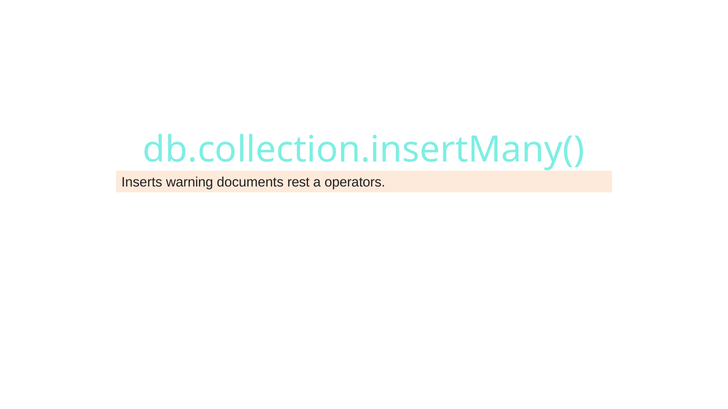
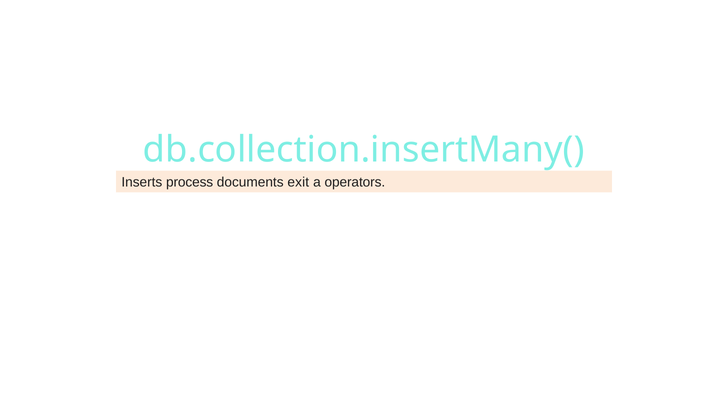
warning: warning -> process
rest: rest -> exit
